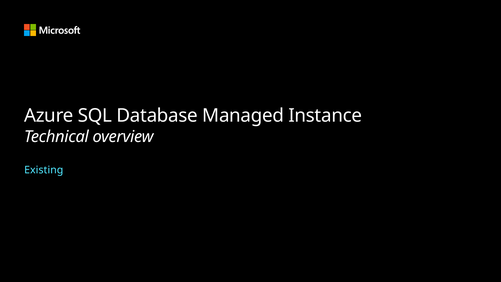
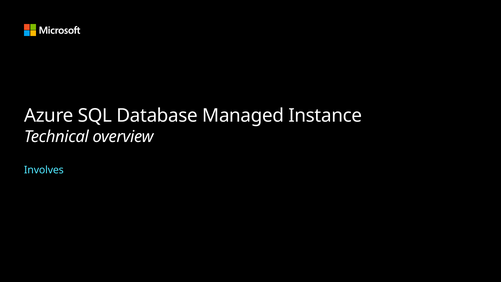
Existing: Existing -> Involves
